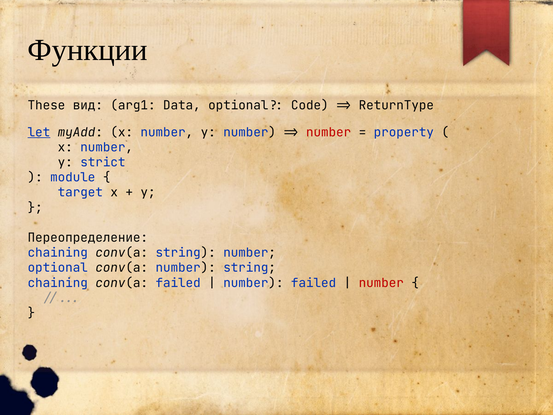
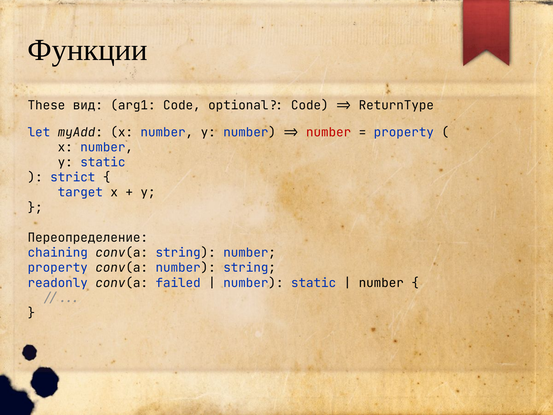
arg1 Data: Data -> Code
let underline: present -> none
y strict: strict -> static
module: module -> strict
optional at (58, 268): optional -> property
chaining at (58, 283): chaining -> readonly
number failed: failed -> static
number at (381, 283) colour: red -> black
